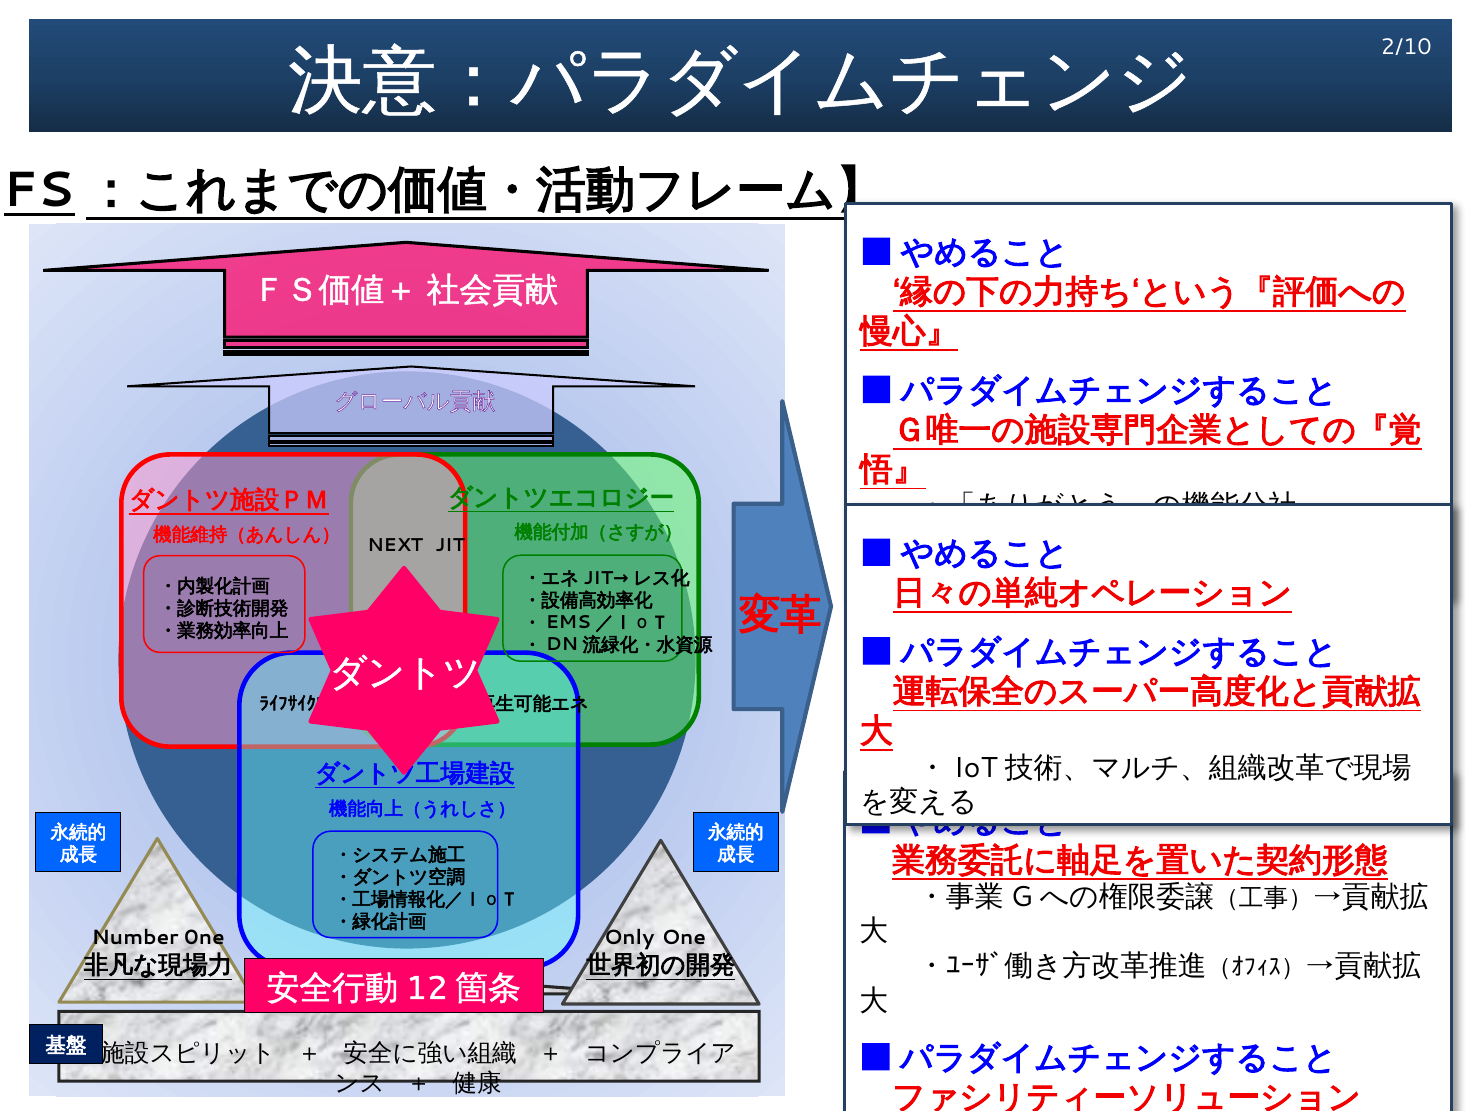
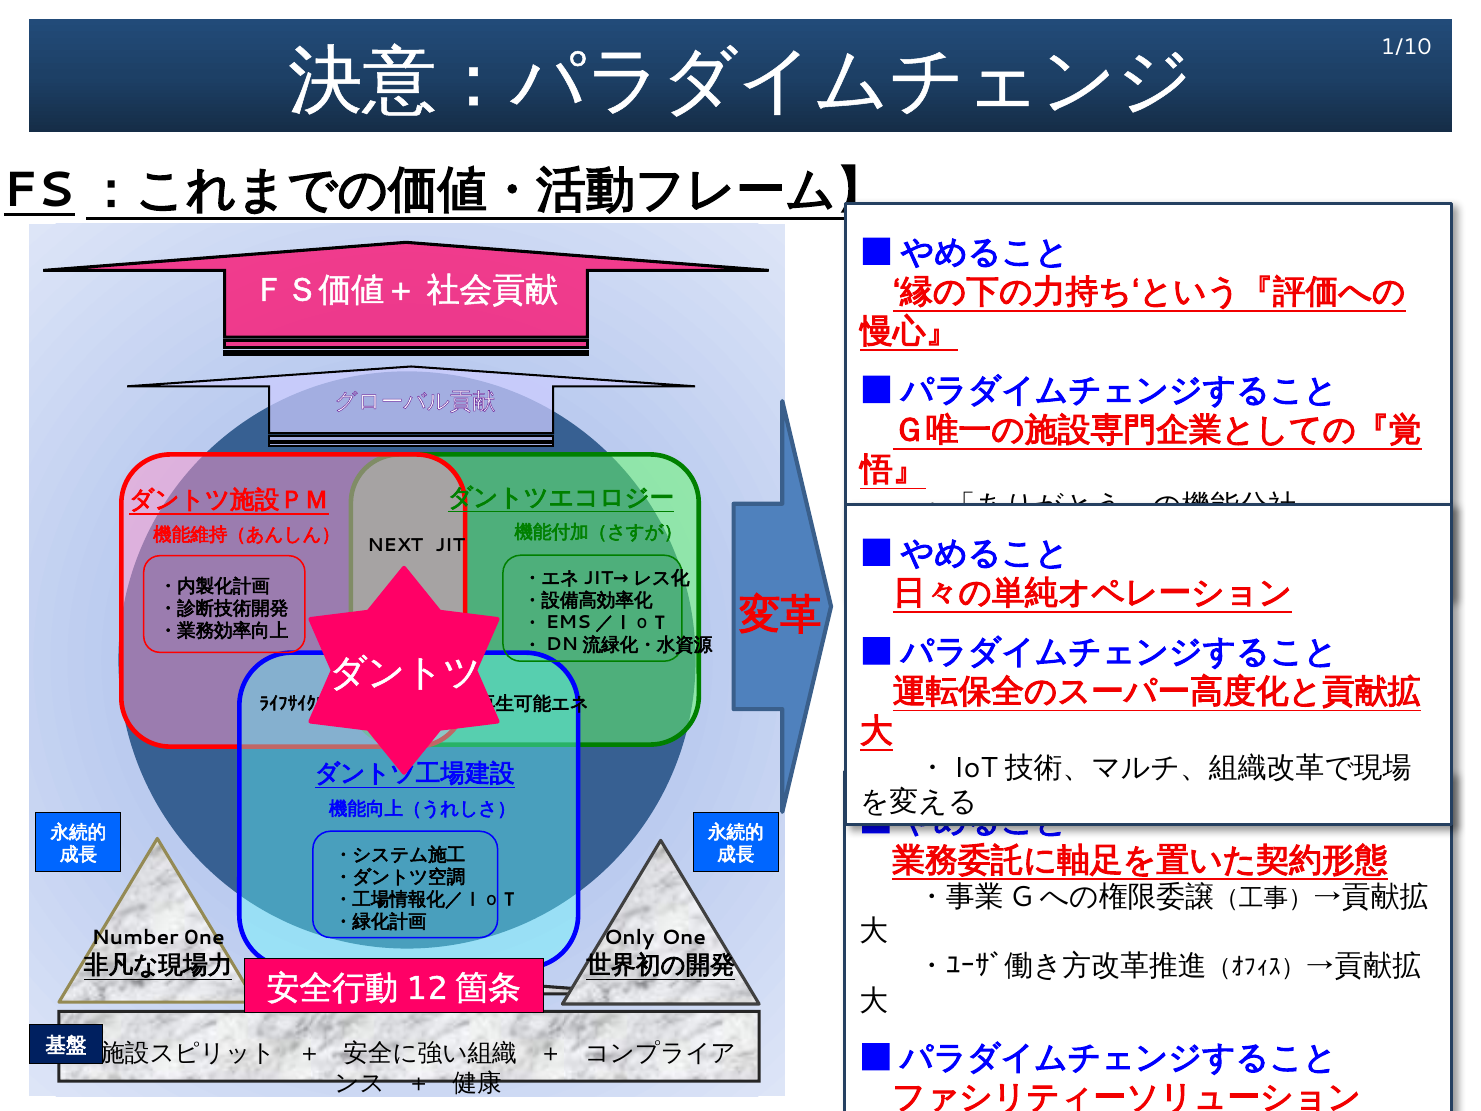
2/10: 2/10 -> 1/10
